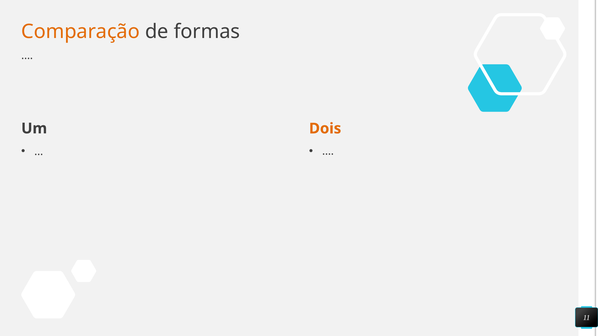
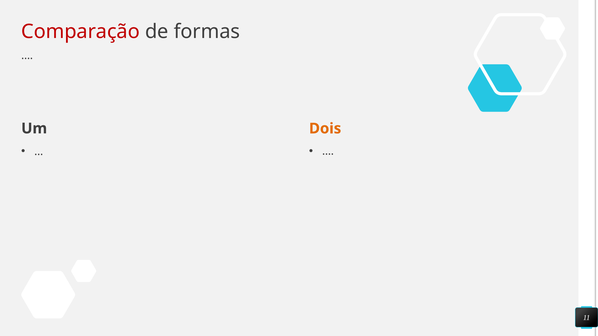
Comparação colour: orange -> red
